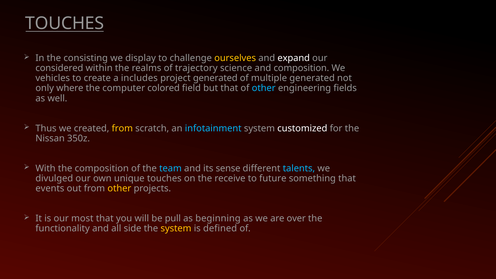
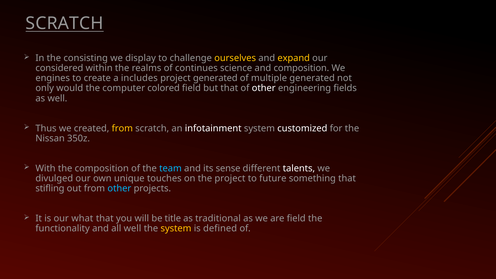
TOUCHES at (65, 23): TOUCHES -> SCRATCH
expand colour: white -> yellow
trajectory: trajectory -> continues
vehicles: vehicles -> engines
where: where -> would
other at (264, 88) colour: light blue -> white
infotainment colour: light blue -> white
talents colour: light blue -> white
the receive: receive -> project
events: events -> stifling
other at (119, 188) colour: yellow -> light blue
most: most -> what
pull: pull -> title
beginning: beginning -> traditional
are over: over -> field
all side: side -> well
